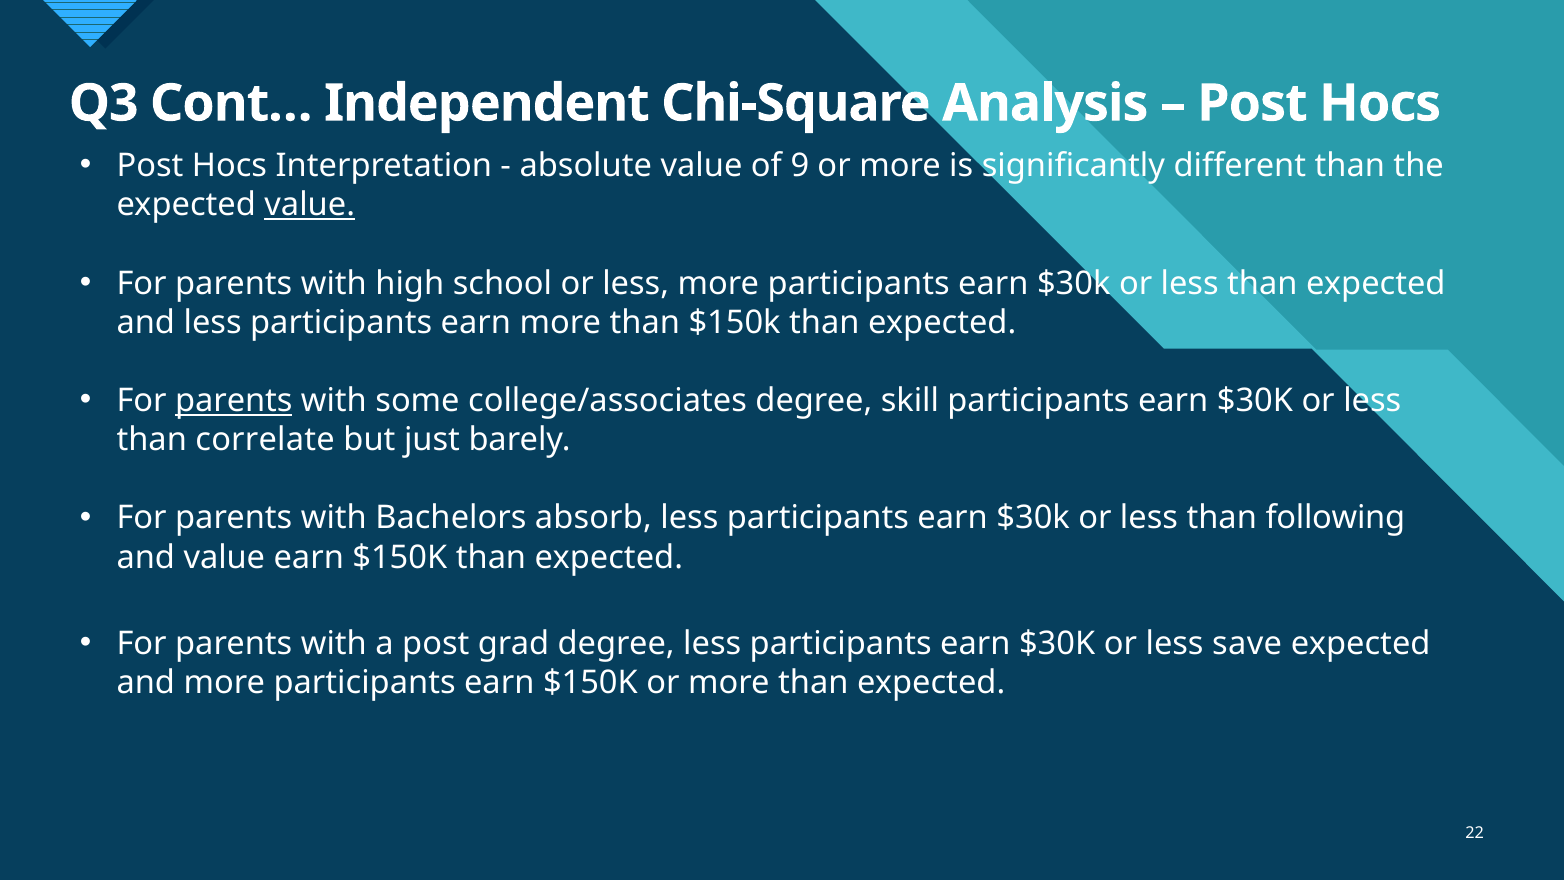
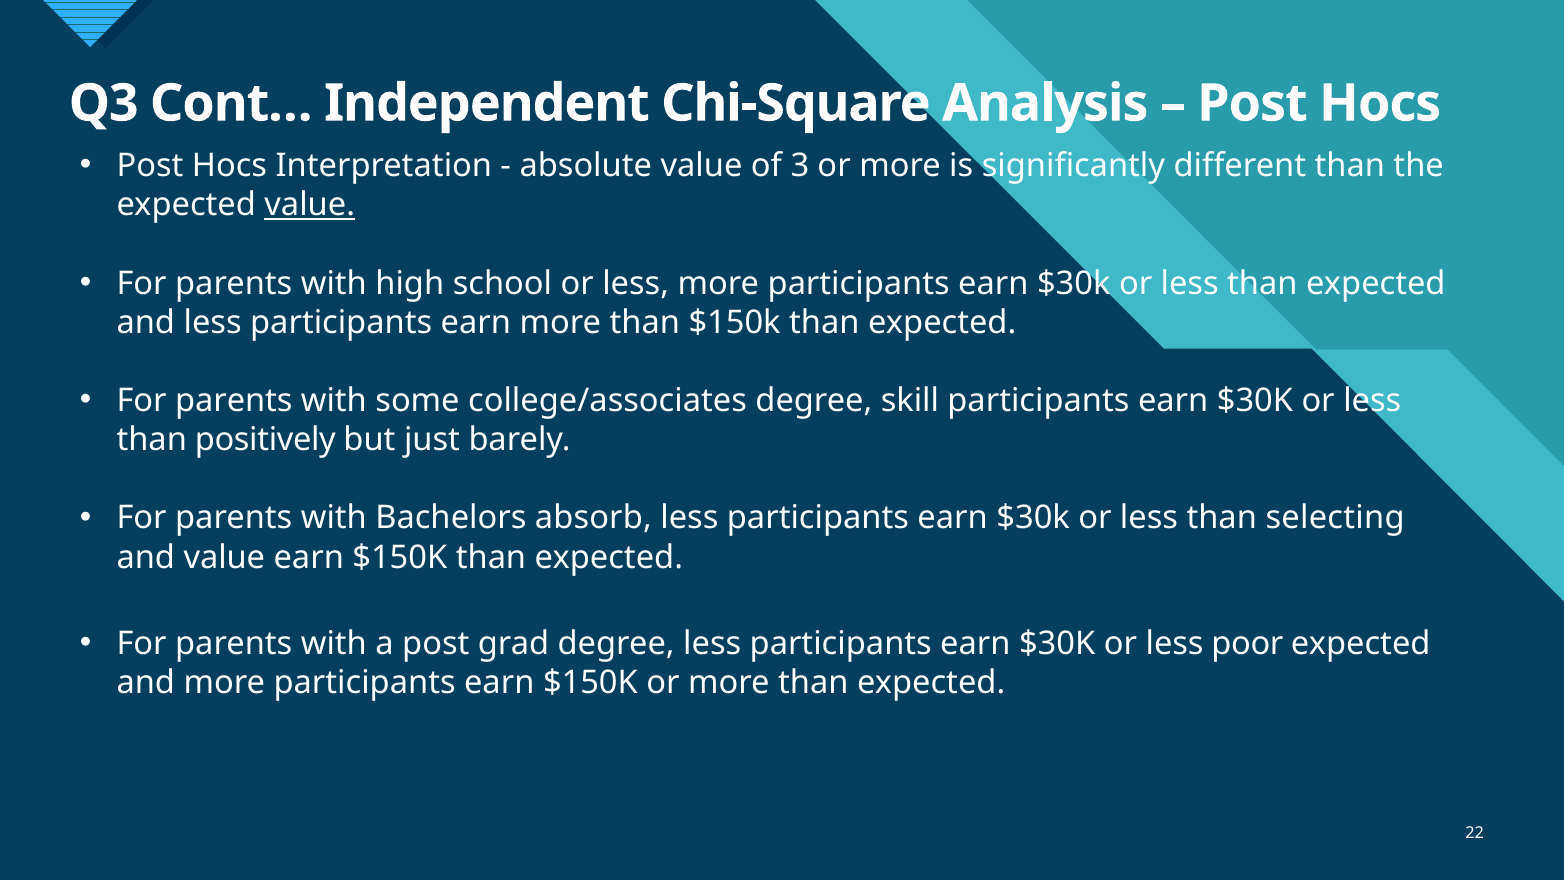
9: 9 -> 3
parents at (234, 401) underline: present -> none
correlate: correlate -> positively
following: following -> selecting
save: save -> poor
